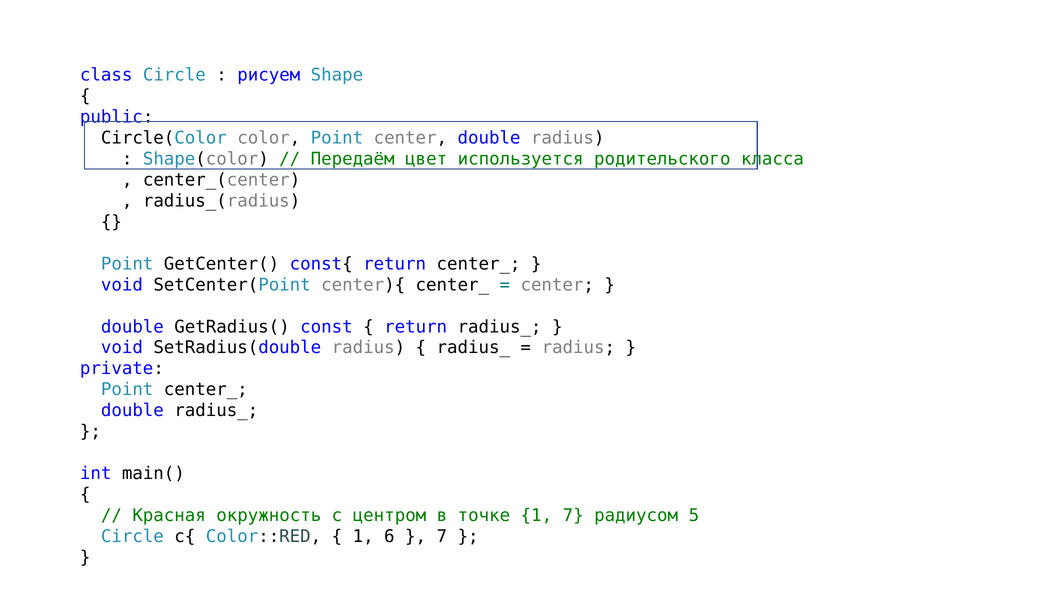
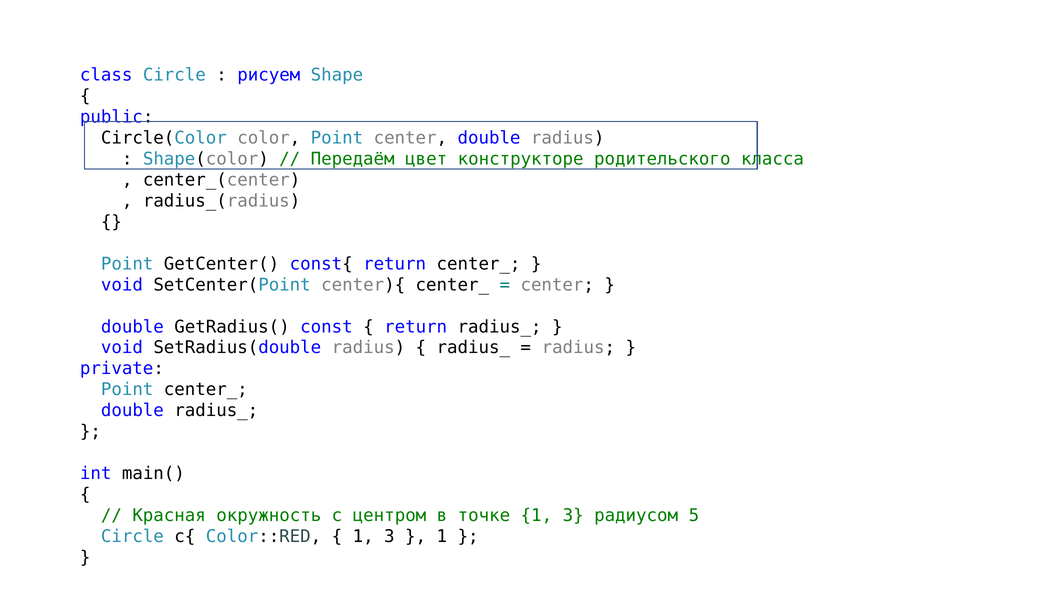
используется: используется -> конструкторе
точке 1 7: 7 -> 3
6 at (389, 536): 6 -> 3
7 at (442, 536): 7 -> 1
